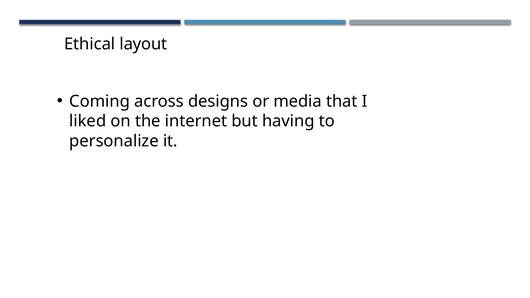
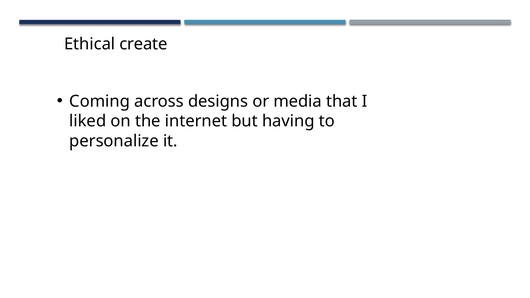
layout: layout -> create
